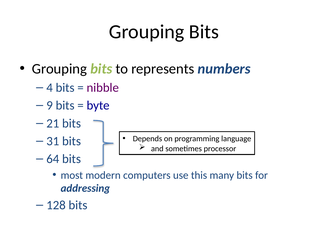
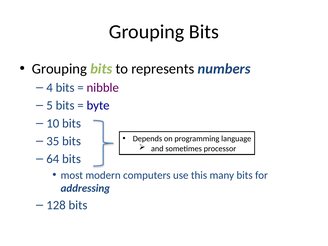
9: 9 -> 5
21: 21 -> 10
31: 31 -> 35
